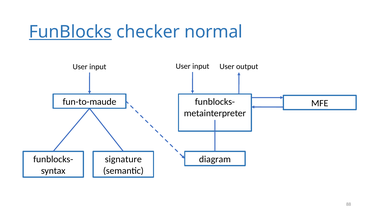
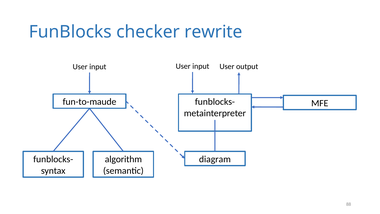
FunBlocks underline: present -> none
normal: normal -> rewrite
signature: signature -> algorithm
